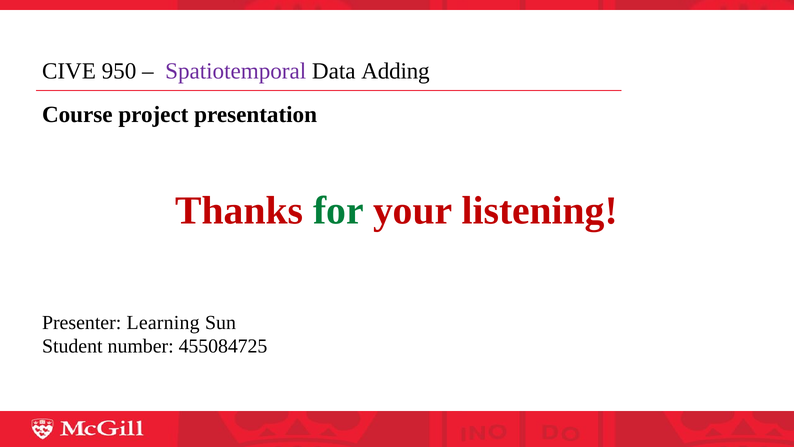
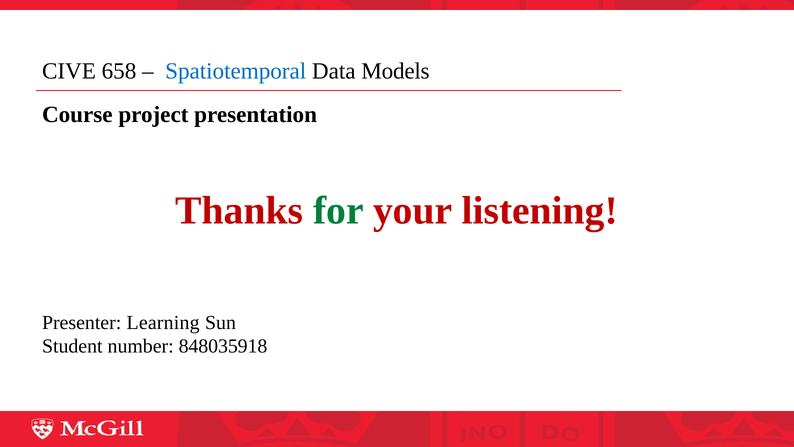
950: 950 -> 658
Spatiotemporal colour: purple -> blue
Adding: Adding -> Models
455084725: 455084725 -> 848035918
